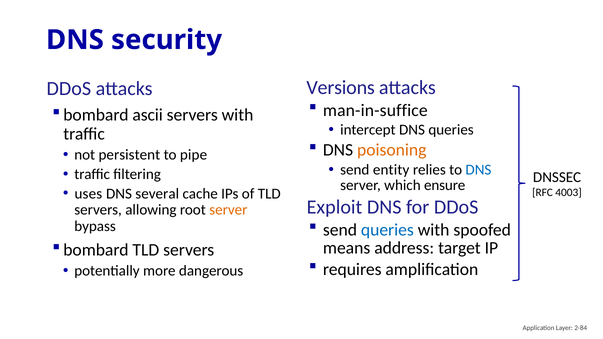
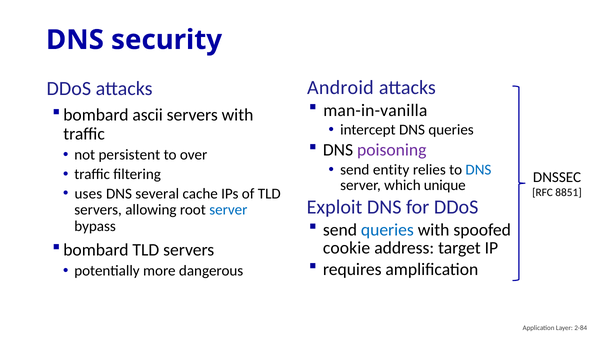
Versions: Versions -> Android
man-in-suffice: man-in-suffice -> man-in-vanilla
poisoning colour: orange -> purple
pipe: pipe -> over
ensure: ensure -> unique
4003: 4003 -> 8851
server at (228, 210) colour: orange -> blue
means: means -> cookie
